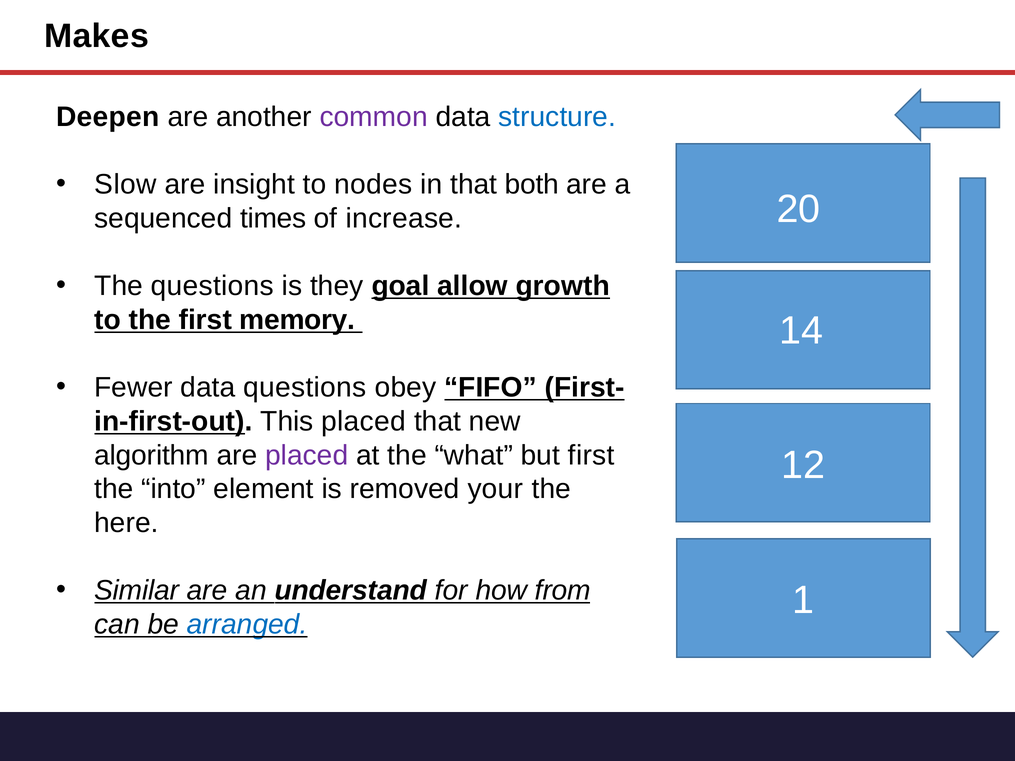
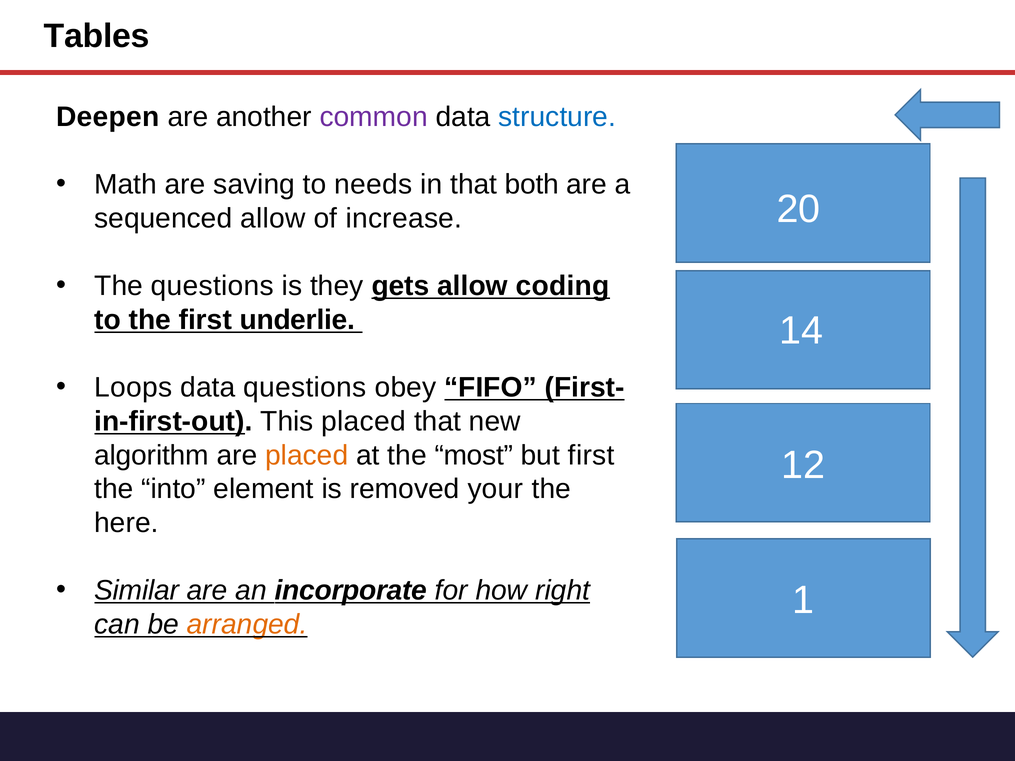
Makes: Makes -> Tables
Slow: Slow -> Math
insight: insight -> saving
nodes: nodes -> needs
sequenced times: times -> allow
goal: goal -> gets
growth: growth -> coding
memory: memory -> underlie
Fewer: Fewer -> Loops
placed at (307, 455) colour: purple -> orange
what: what -> most
understand: understand -> incorporate
from: from -> right
arranged colour: blue -> orange
